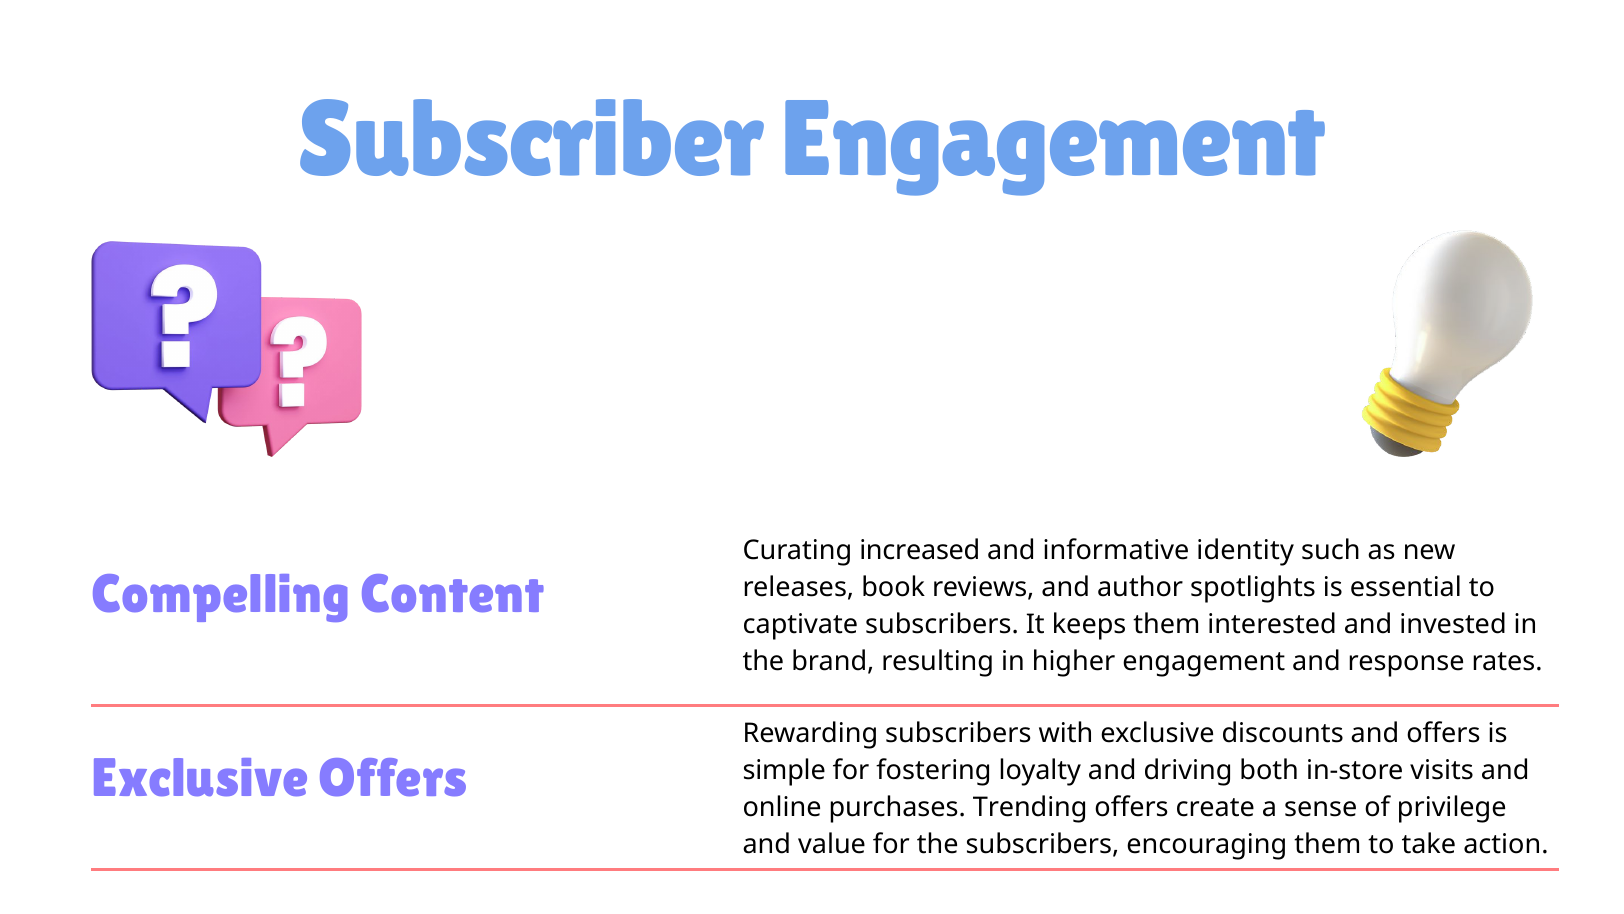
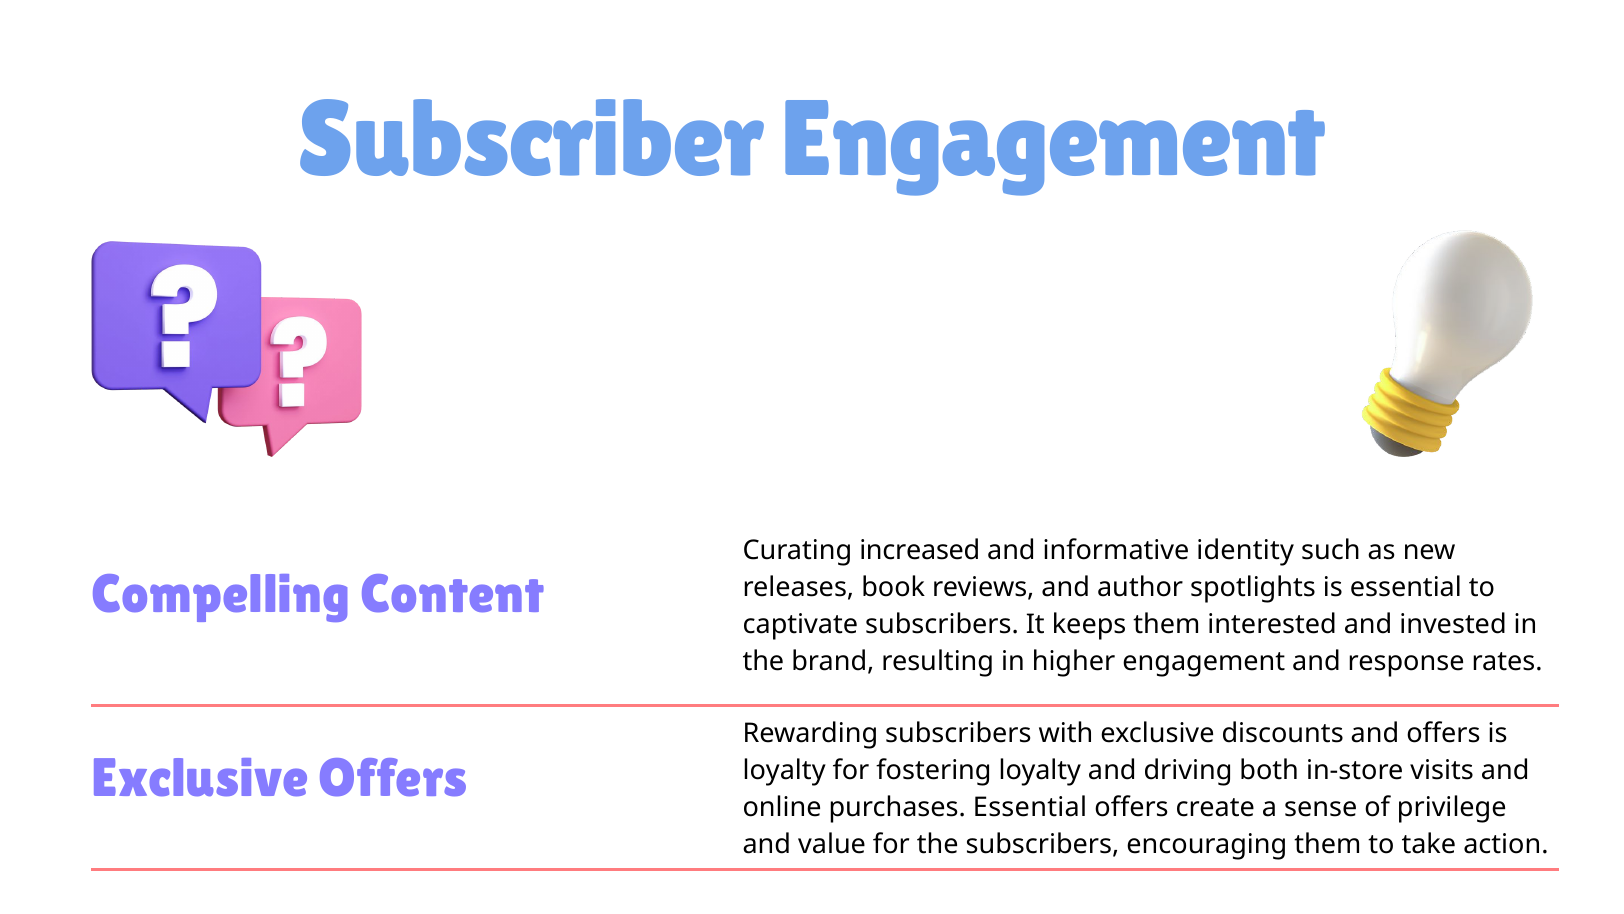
simple at (784, 770): simple -> loyalty
purchases Trending: Trending -> Essential
